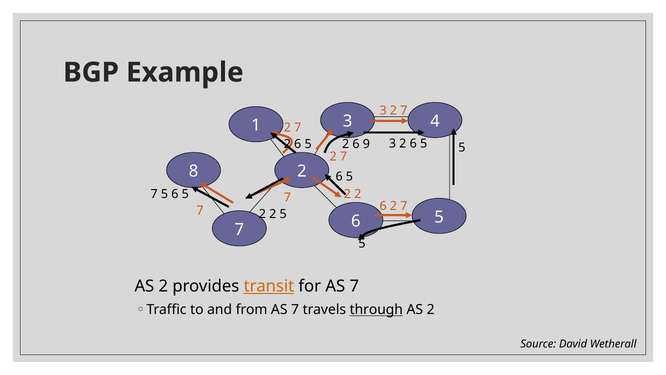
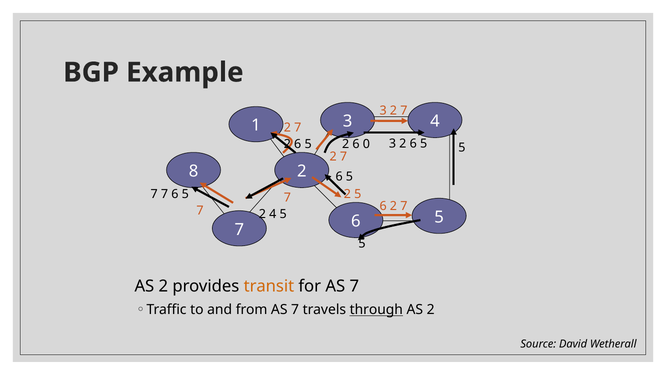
9: 9 -> 0
5 at (165, 194): 5 -> 7
2 at (358, 194): 2 -> 5
2 at (273, 214): 2 -> 4
transit underline: present -> none
